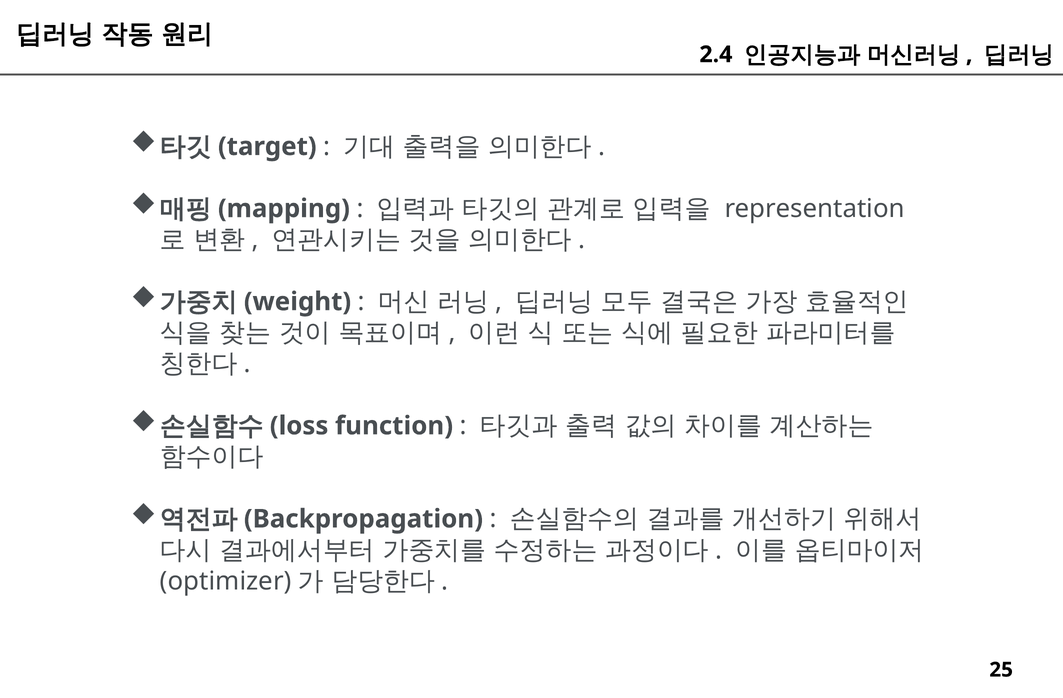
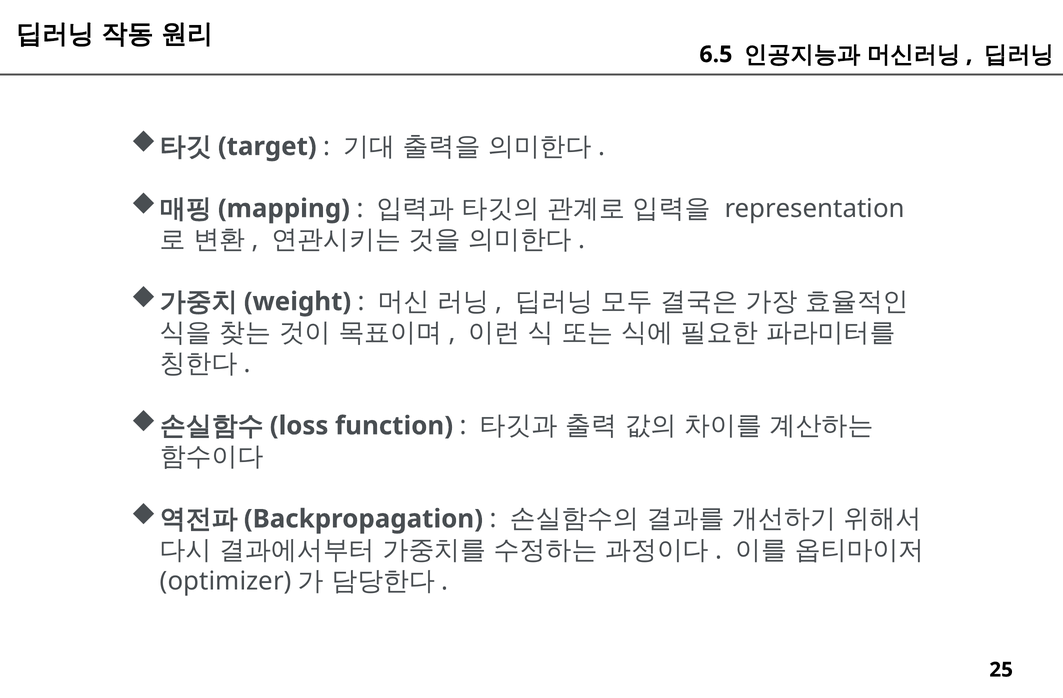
2.4: 2.4 -> 6.5
